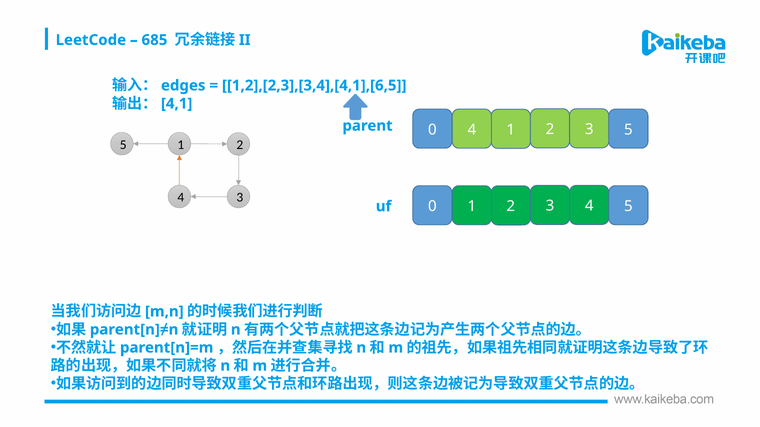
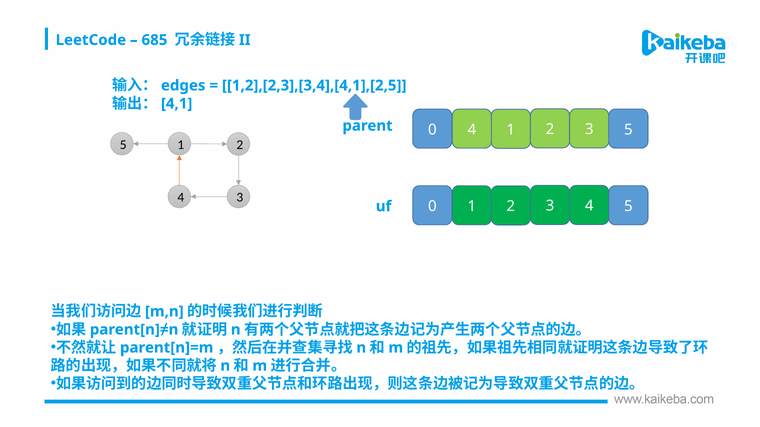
1,2],[2,3],[3,4],[4,1],[6,5: 1,2],[2,3],[3,4],[4,1],[6,5 -> 1,2],[2,3],[3,4],[4,1],[2,5
